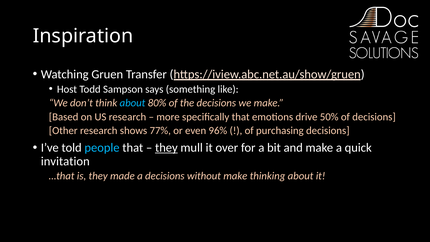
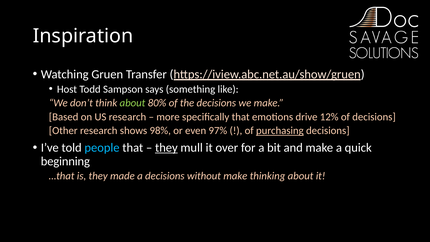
about at (132, 103) colour: light blue -> light green
50%: 50% -> 12%
77%: 77% -> 98%
96%: 96% -> 97%
purchasing underline: none -> present
invitation: invitation -> beginning
